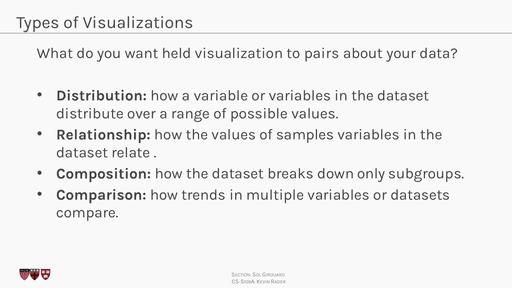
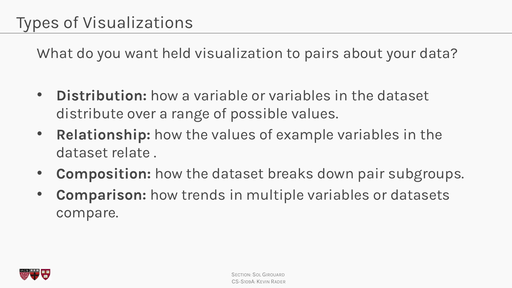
samples: samples -> example
only: only -> pair
